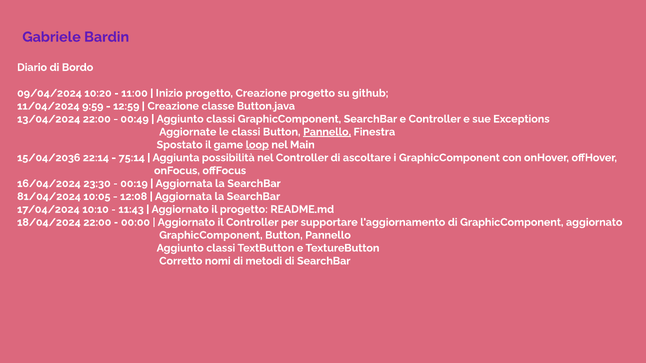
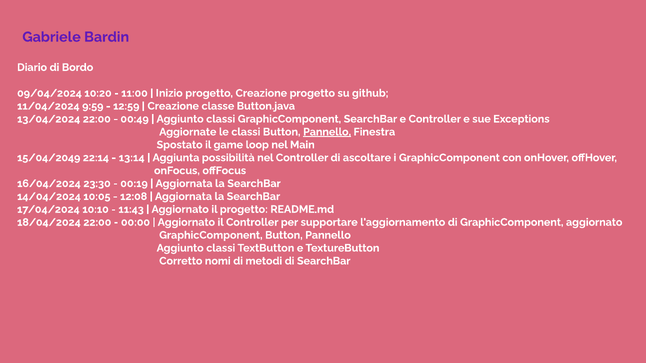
loop underline: present -> none
15/04/2036: 15/04/2036 -> 15/04/2049
75:14: 75:14 -> 13:14
81/04/2024: 81/04/2024 -> 14/04/2024
